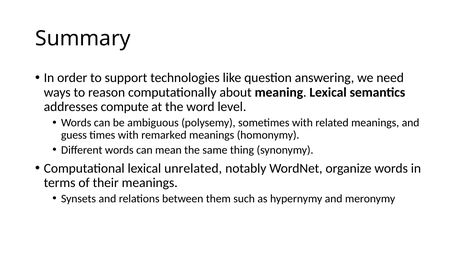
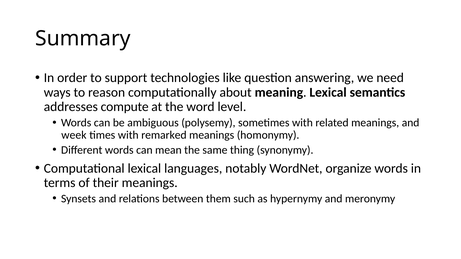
guess: guess -> week
unrelated: unrelated -> languages
